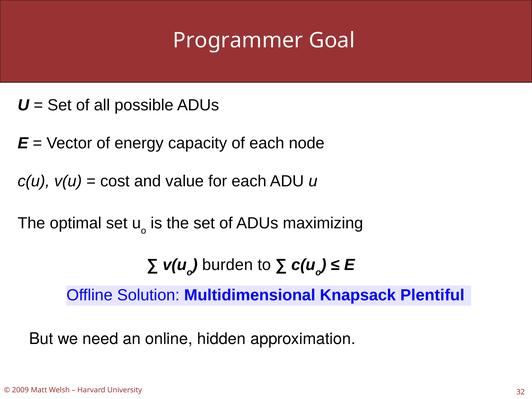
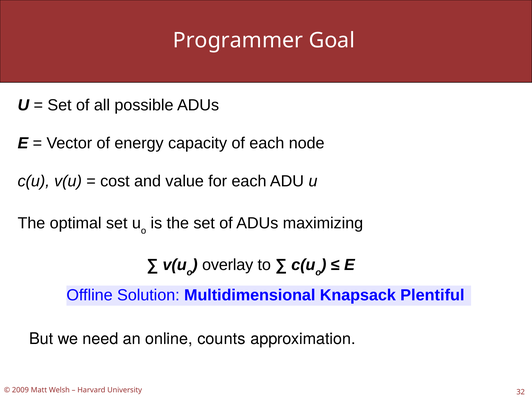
burden: burden -> overlay
hidden: hidden -> counts
